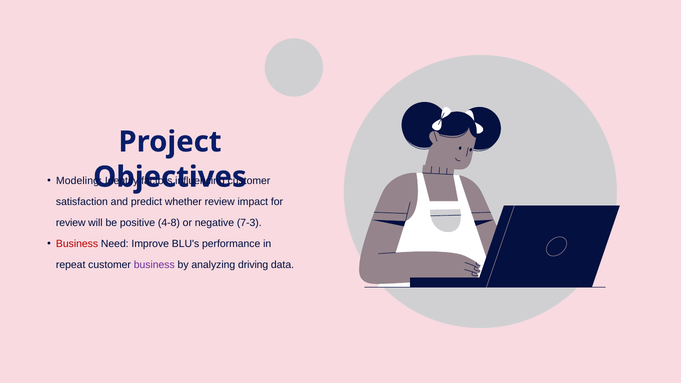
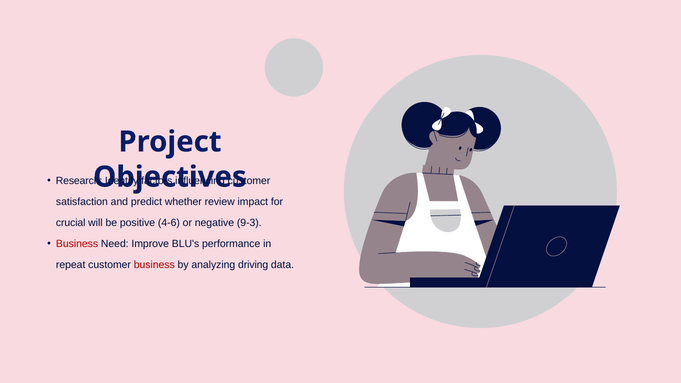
Modeling: Modeling -> Research
review at (71, 223): review -> crucial
4-8: 4-8 -> 4-6
7-3: 7-3 -> 9-3
business at (154, 265) colour: purple -> red
